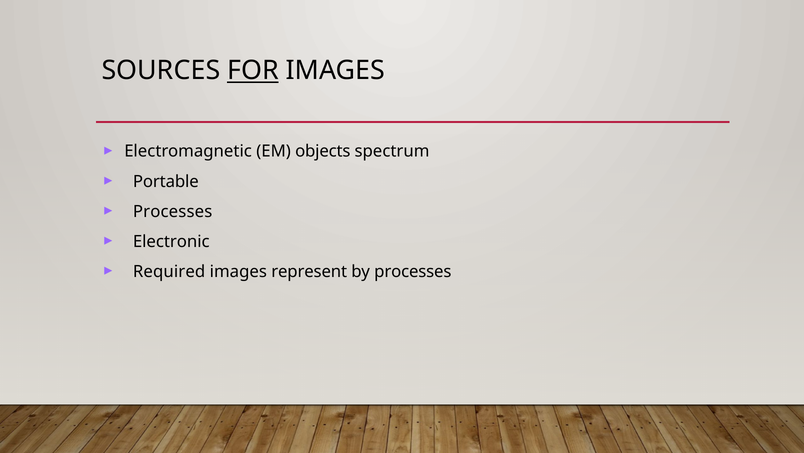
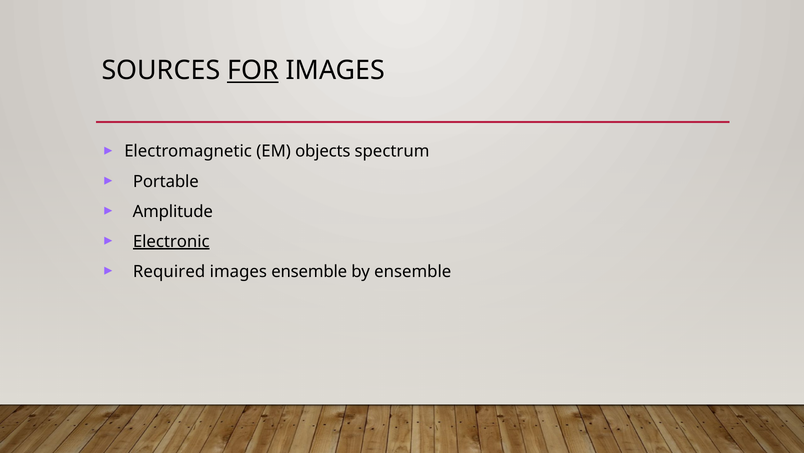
Processes at (173, 211): Processes -> Amplitude
Electronic underline: none -> present
images represent: represent -> ensemble
by processes: processes -> ensemble
